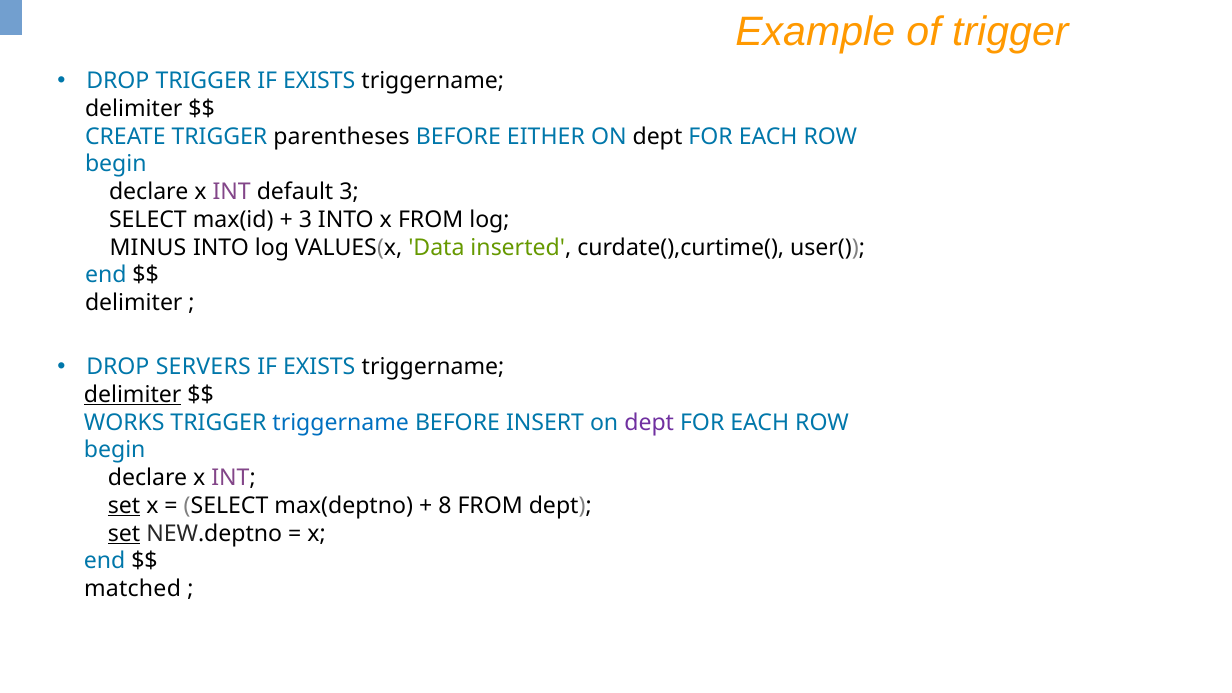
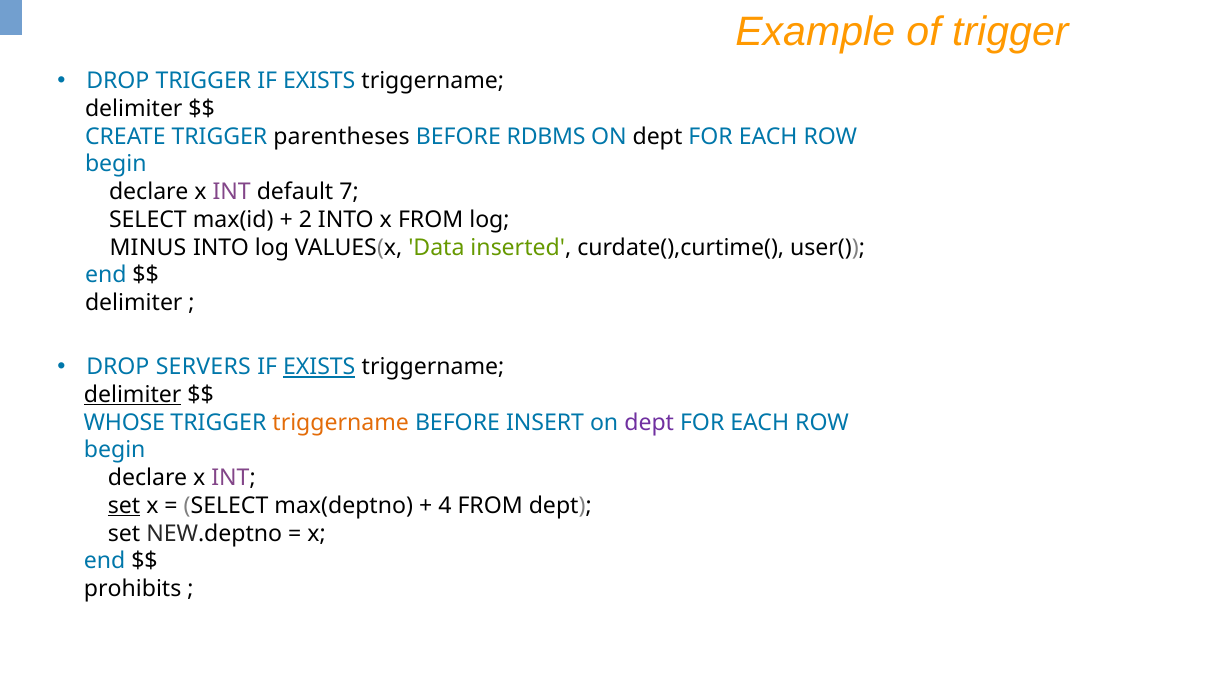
EITHER: EITHER -> RDBMS
default 3: 3 -> 7
3 at (305, 220): 3 -> 2
EXISTS at (319, 367) underline: none -> present
WORKS: WORKS -> WHOSE
triggername at (341, 423) colour: blue -> orange
8: 8 -> 4
set at (124, 533) underline: present -> none
matched: matched -> prohibits
